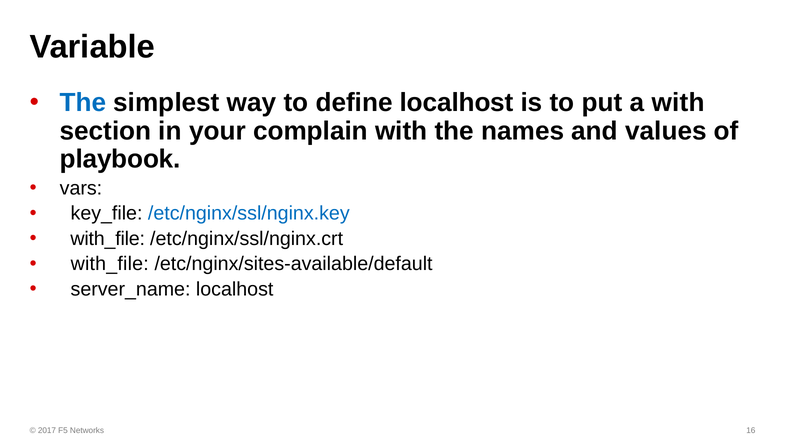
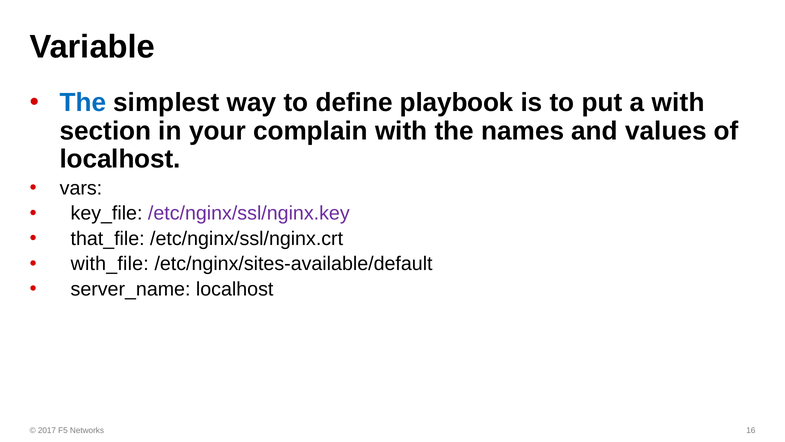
define localhost: localhost -> playbook
playbook at (120, 159): playbook -> localhost
/etc/nginx/ssl/nginx.key colour: blue -> purple
with_file at (108, 238): with_file -> that_file
